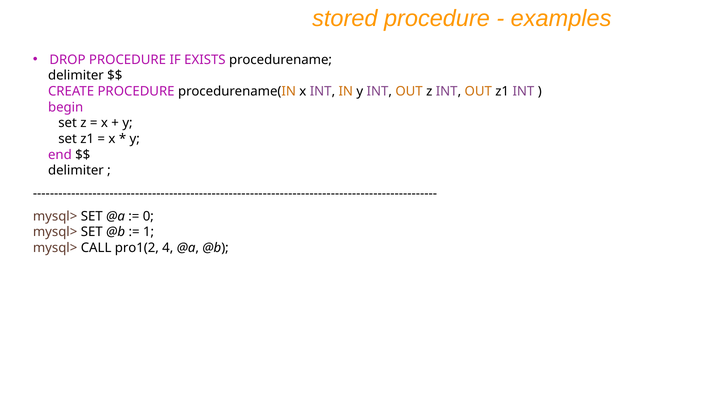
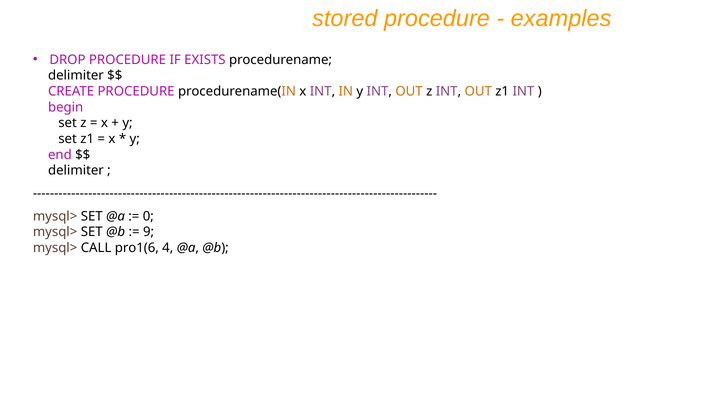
1: 1 -> 9
pro1(2: pro1(2 -> pro1(6
